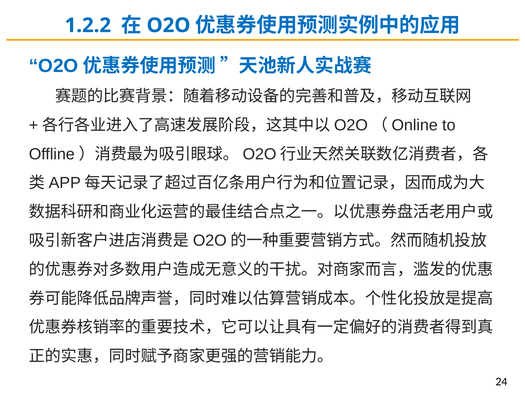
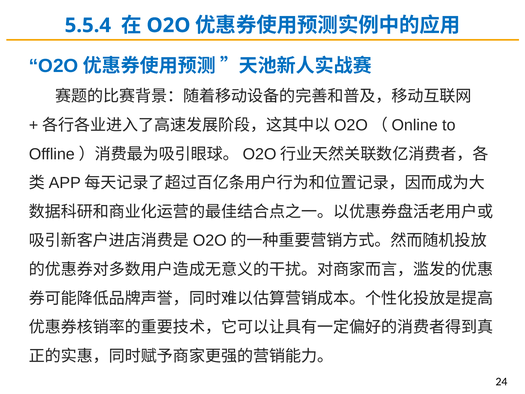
1.2.2: 1.2.2 -> 5.5.4
